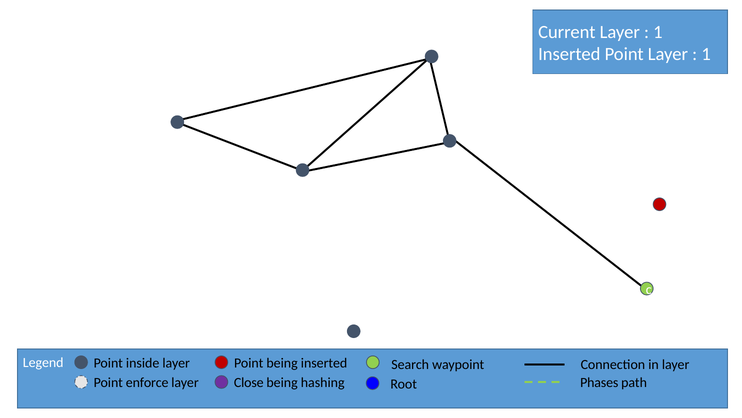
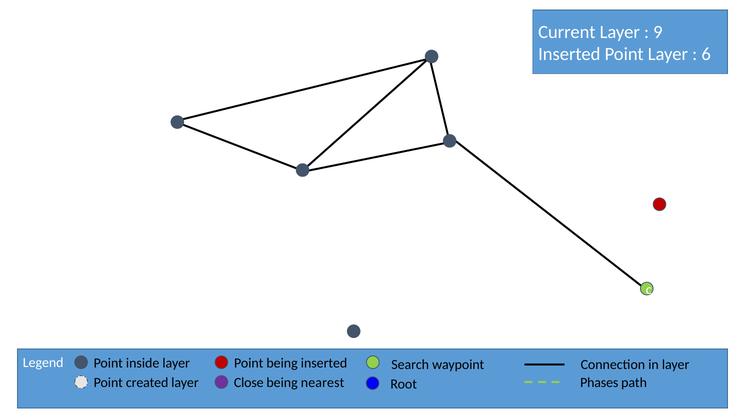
1 at (658, 32): 1 -> 9
1 at (706, 54): 1 -> 6
enforce: enforce -> created
hashing: hashing -> nearest
